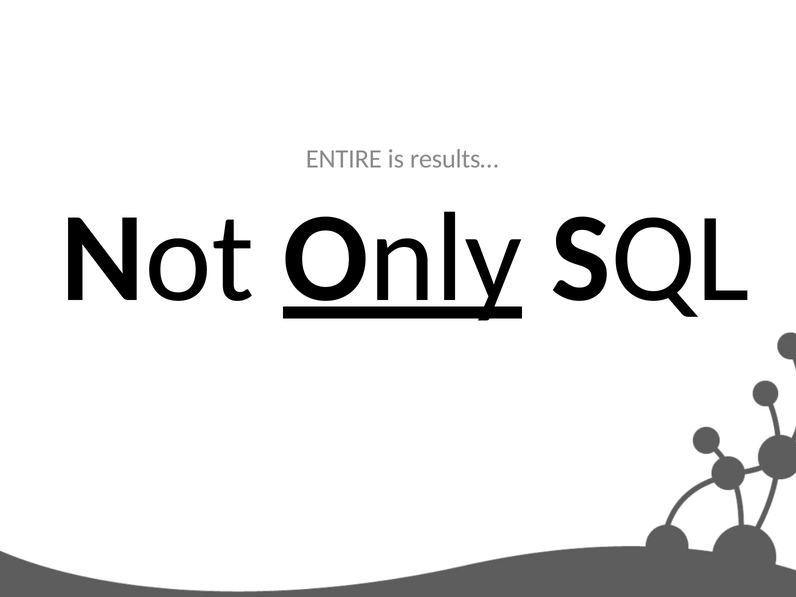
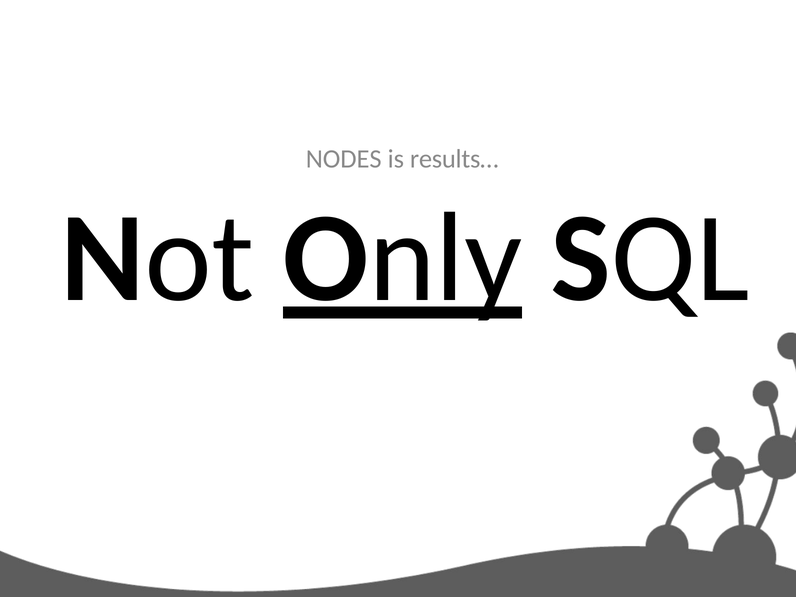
ENTIRE: ENTIRE -> NODES
